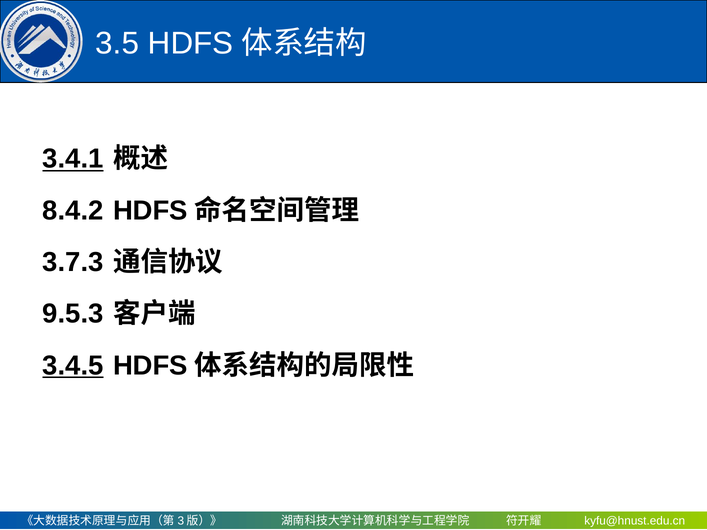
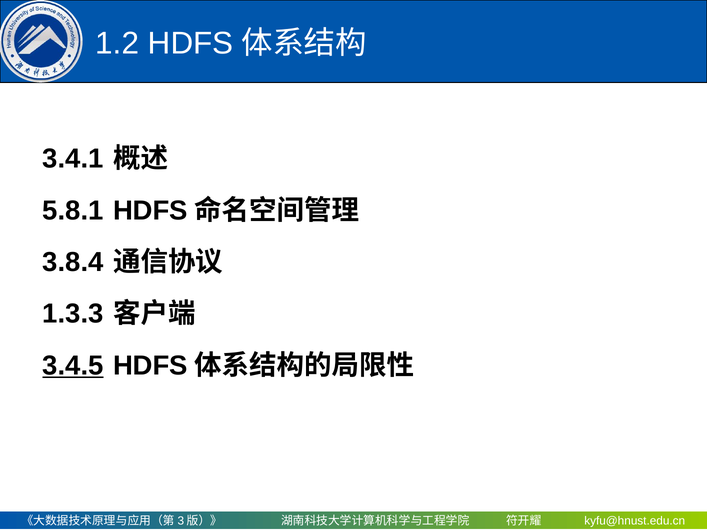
3.5: 3.5 -> 1.2
3.4.1 underline: present -> none
8.4.2: 8.4.2 -> 5.8.1
3.7.3: 3.7.3 -> 3.8.4
9.5.3: 9.5.3 -> 1.3.3
